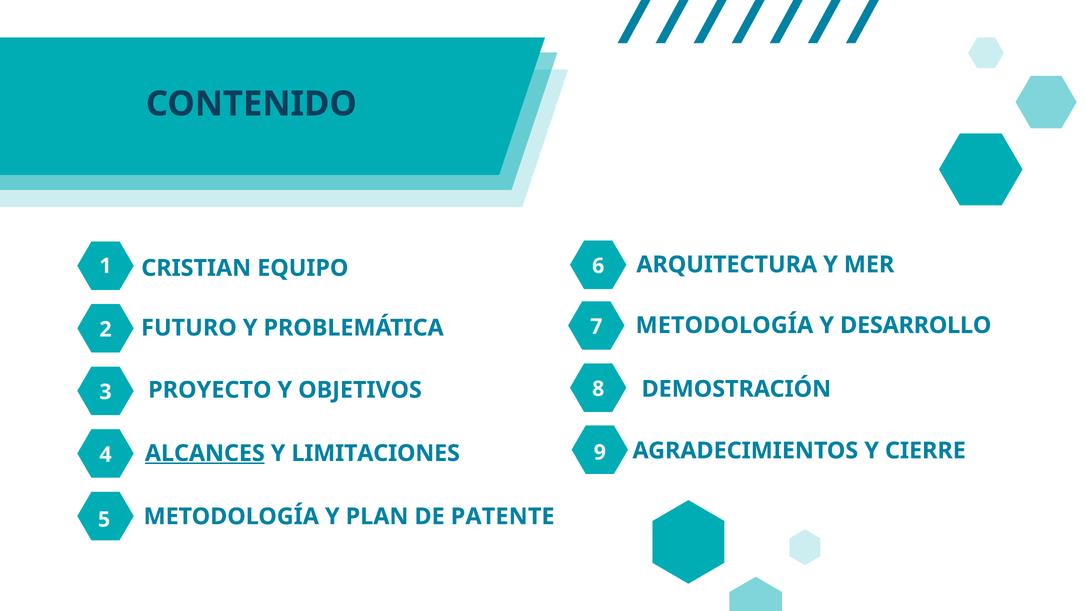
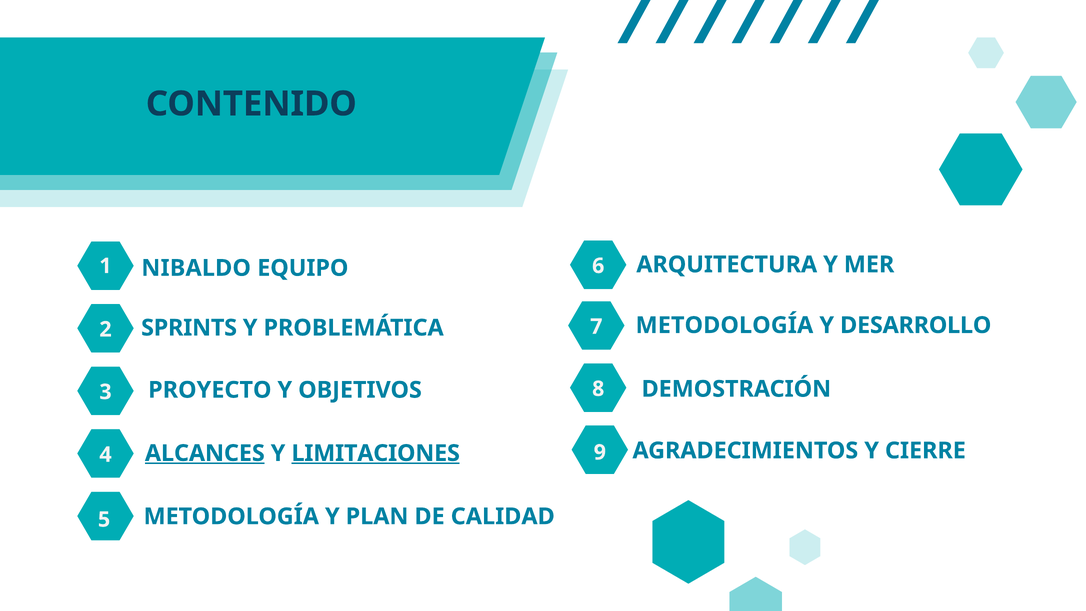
CRISTIAN: CRISTIAN -> NIBALDO
FUTURO: FUTURO -> SPRINTS
LIMITACIONES underline: none -> present
PATENTE: PATENTE -> CALIDAD
